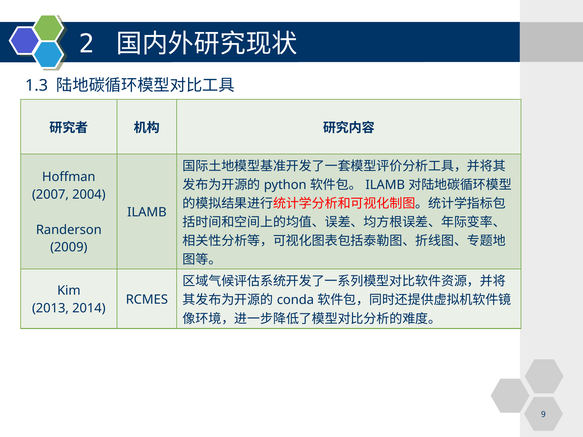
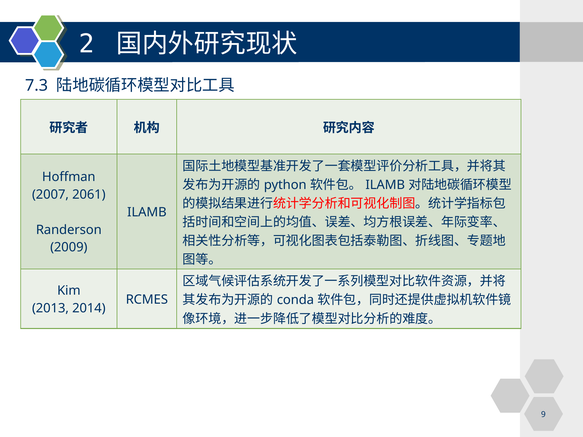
1.3: 1.3 -> 7.3
2004: 2004 -> 2061
